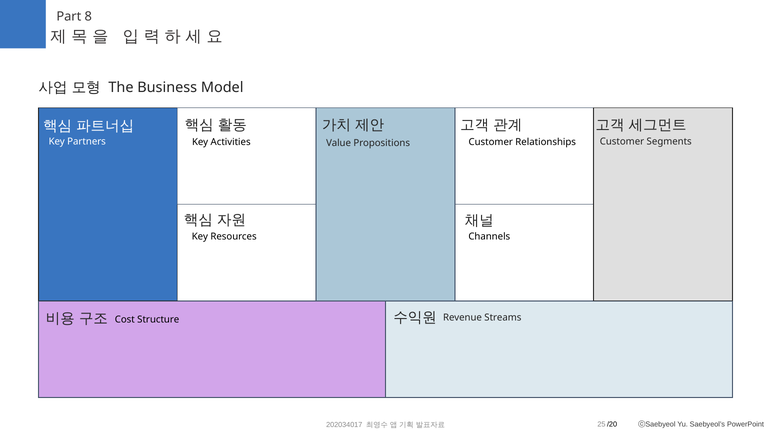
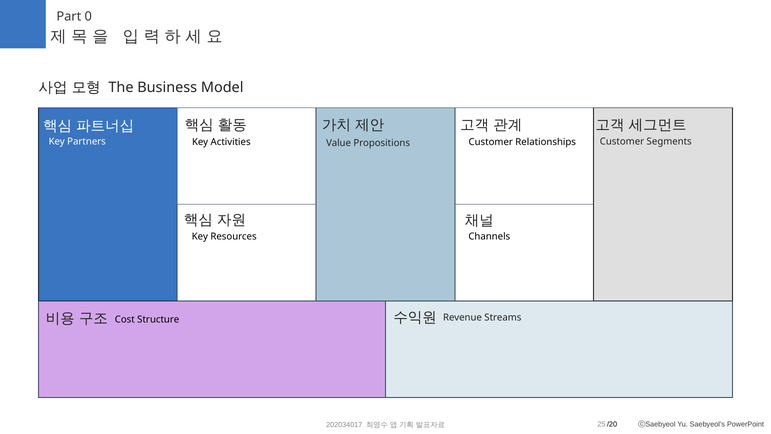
8: 8 -> 0
